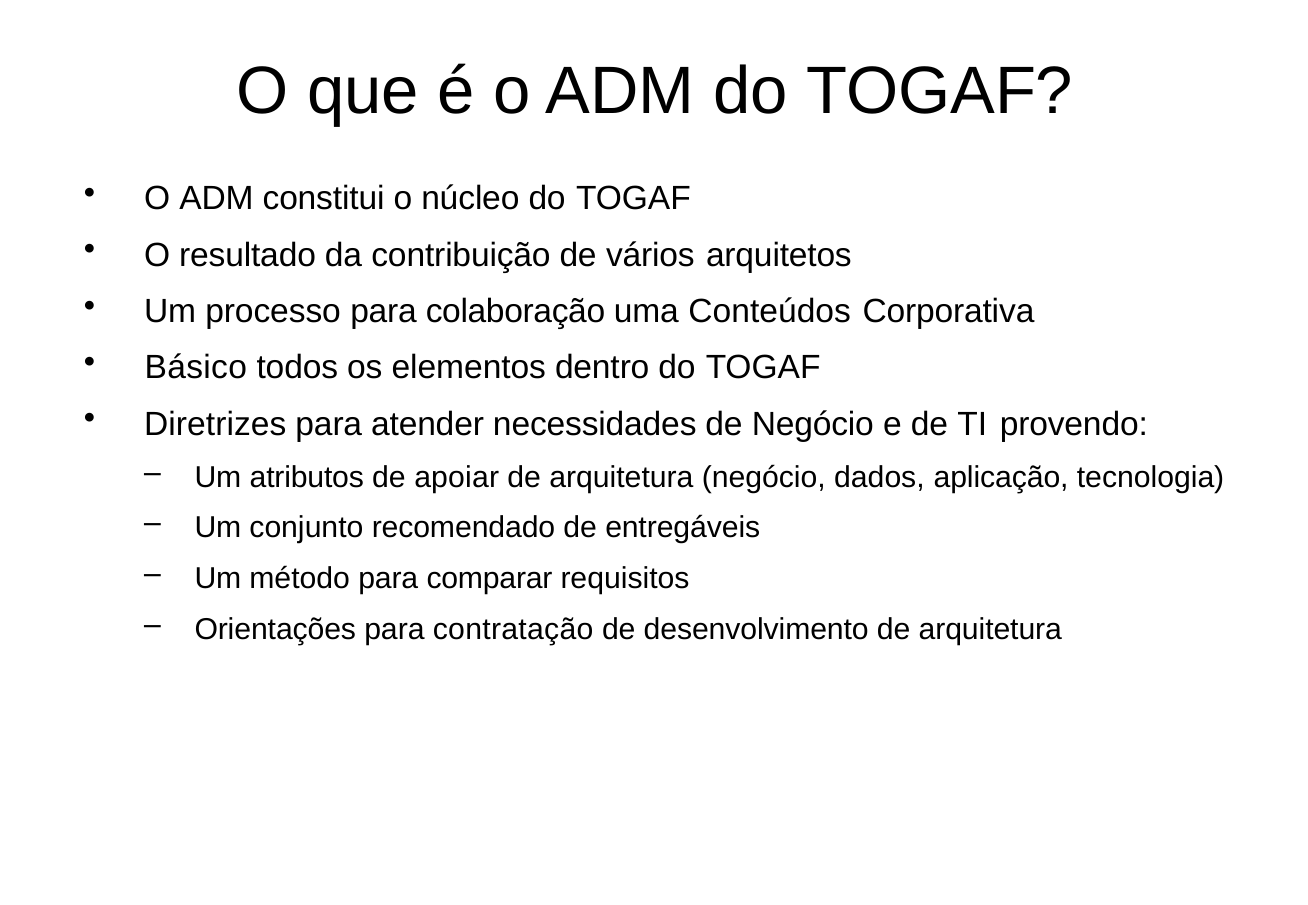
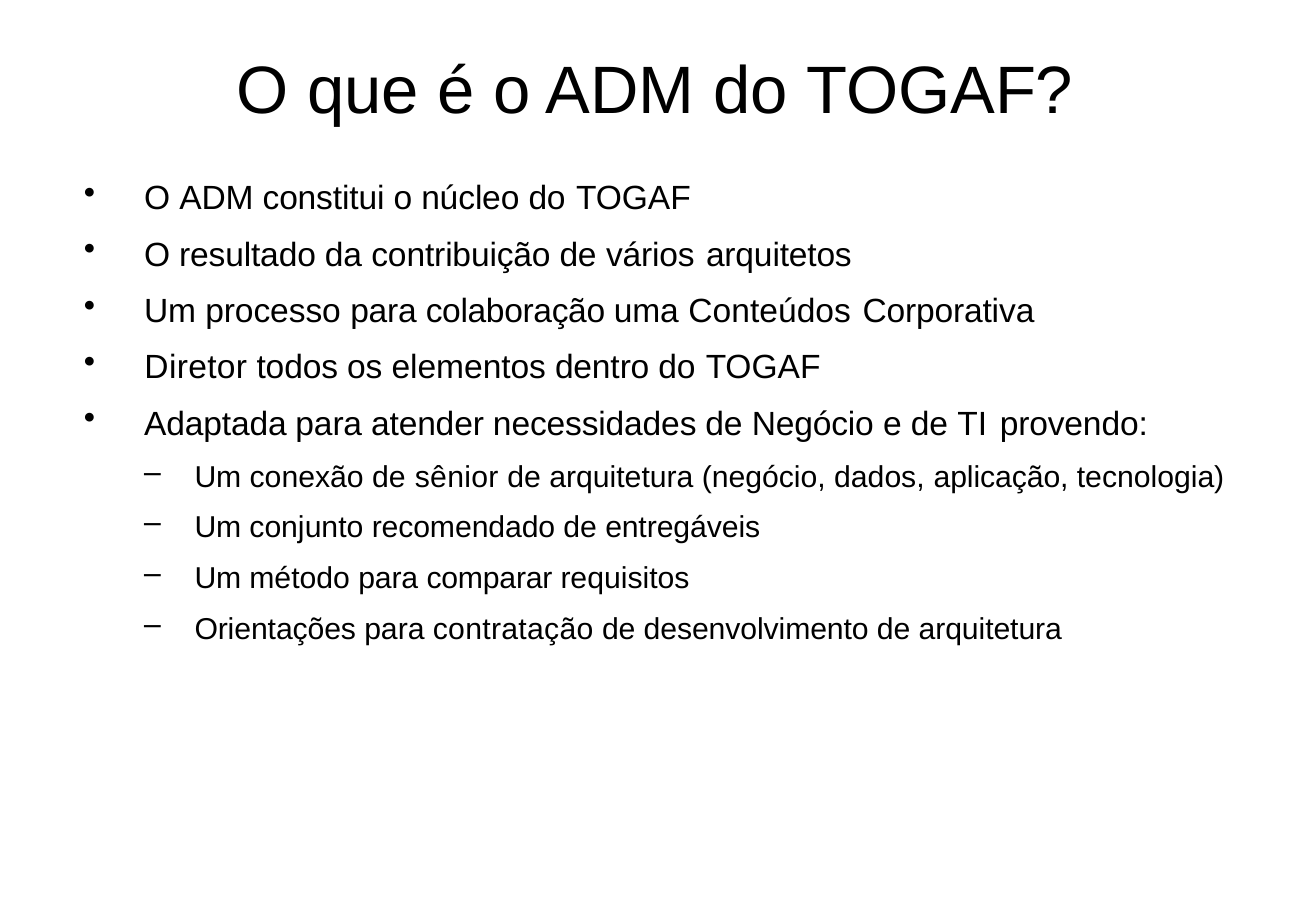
Básico: Básico -> Diretor
Diretrizes: Diretrizes -> Adaptada
atributos: atributos -> conexão
apoiar: apoiar -> sênior
